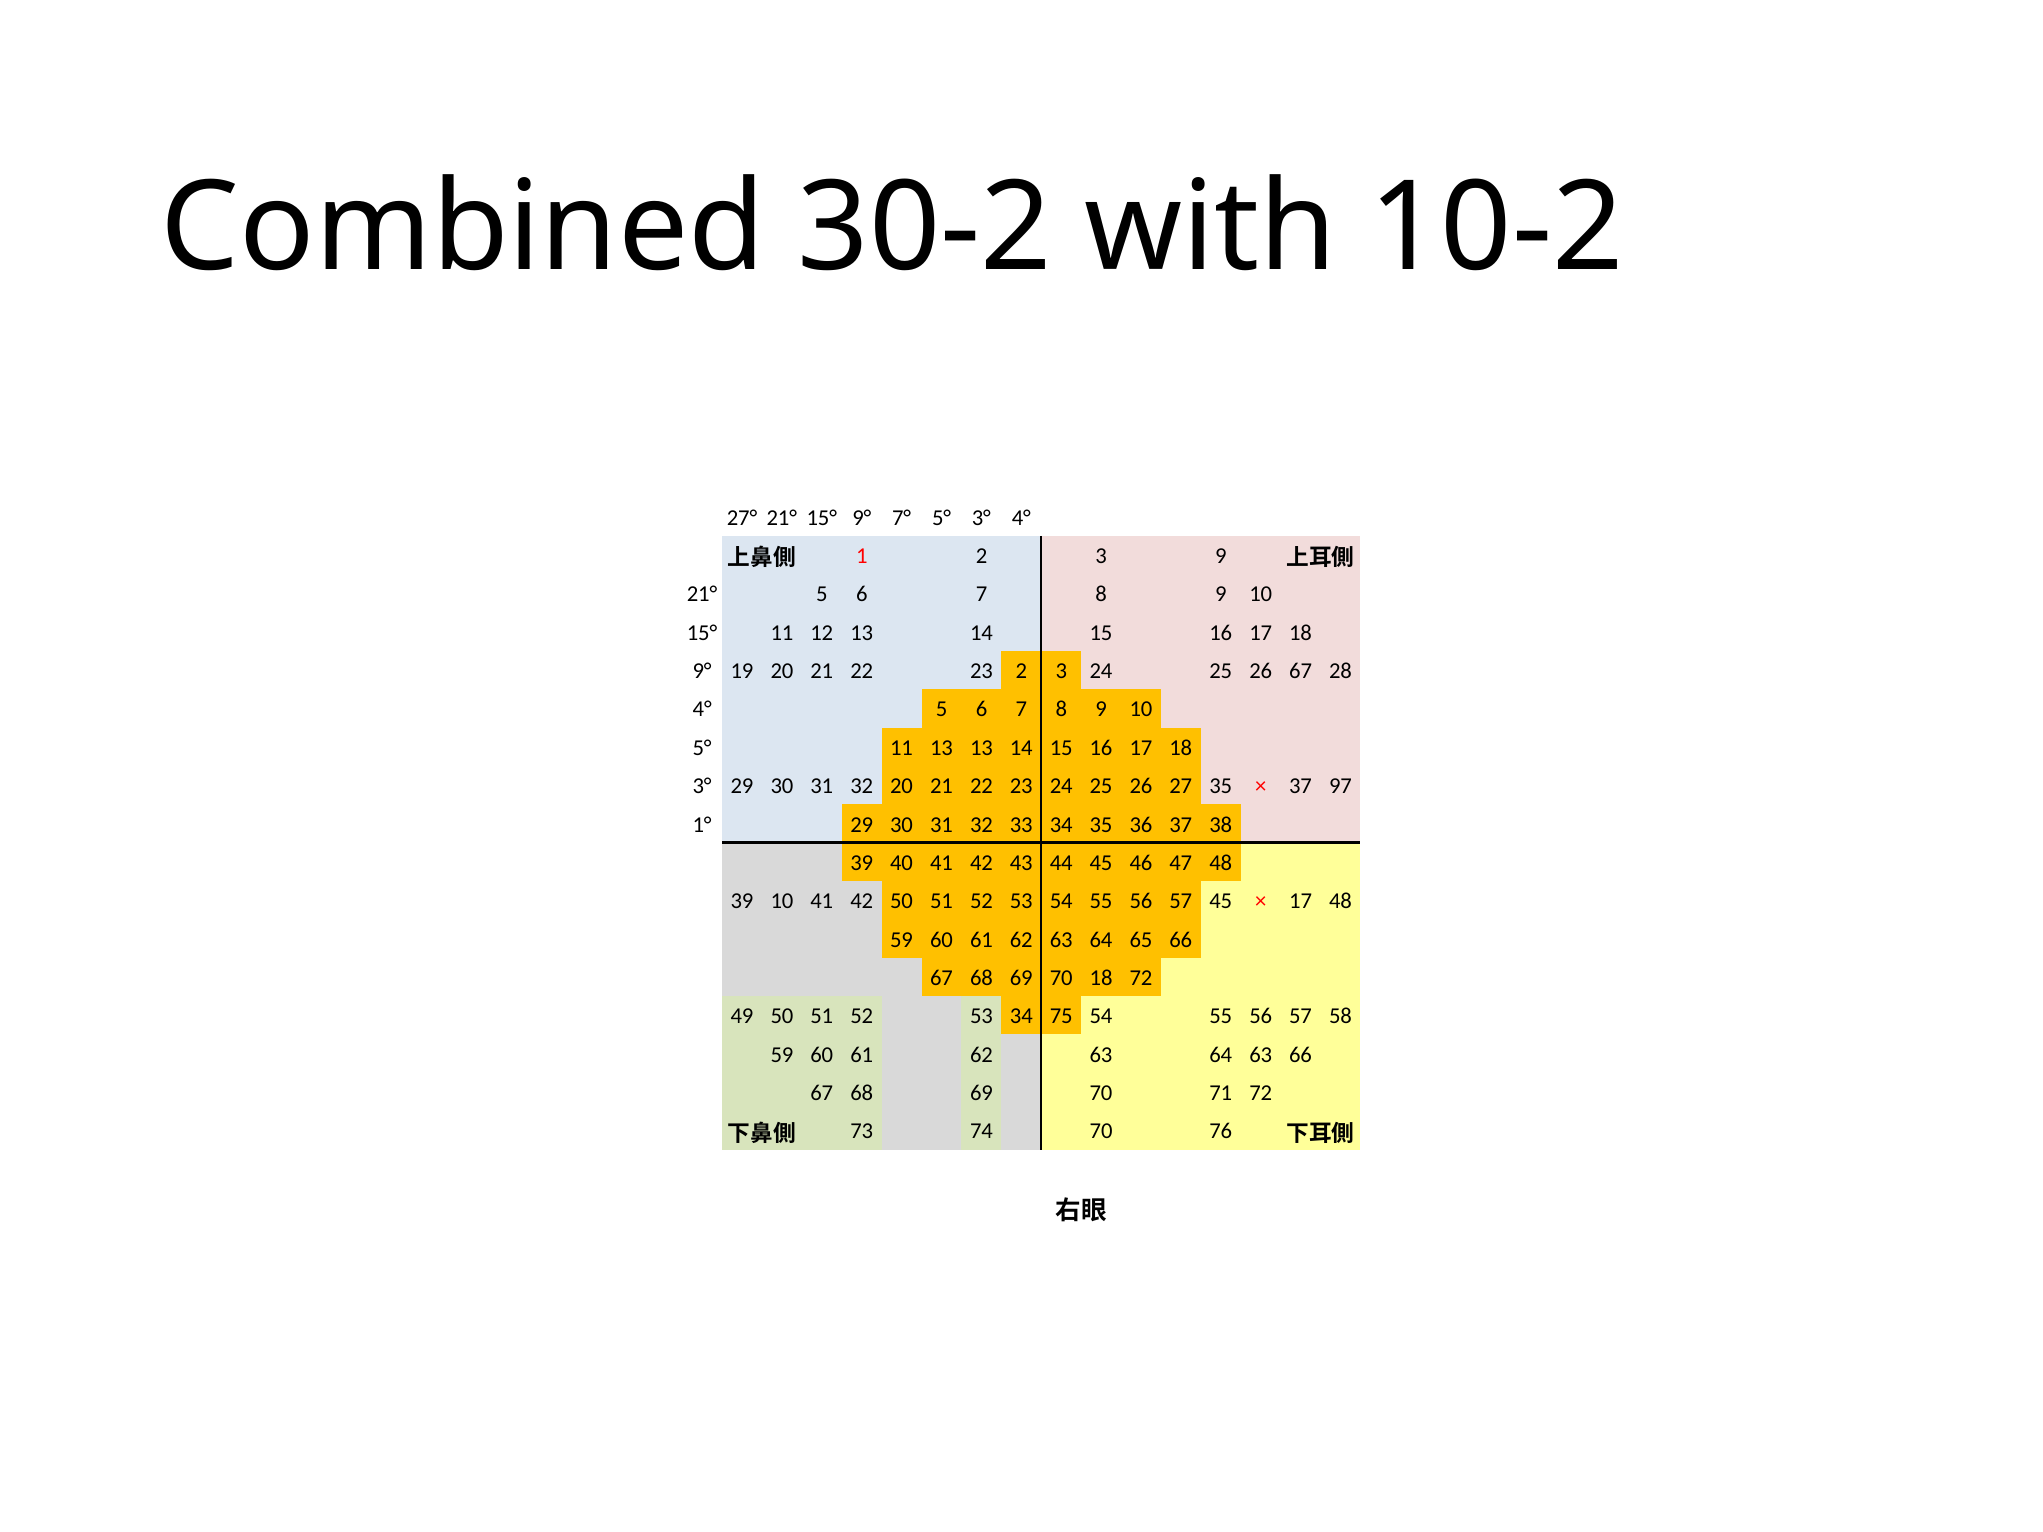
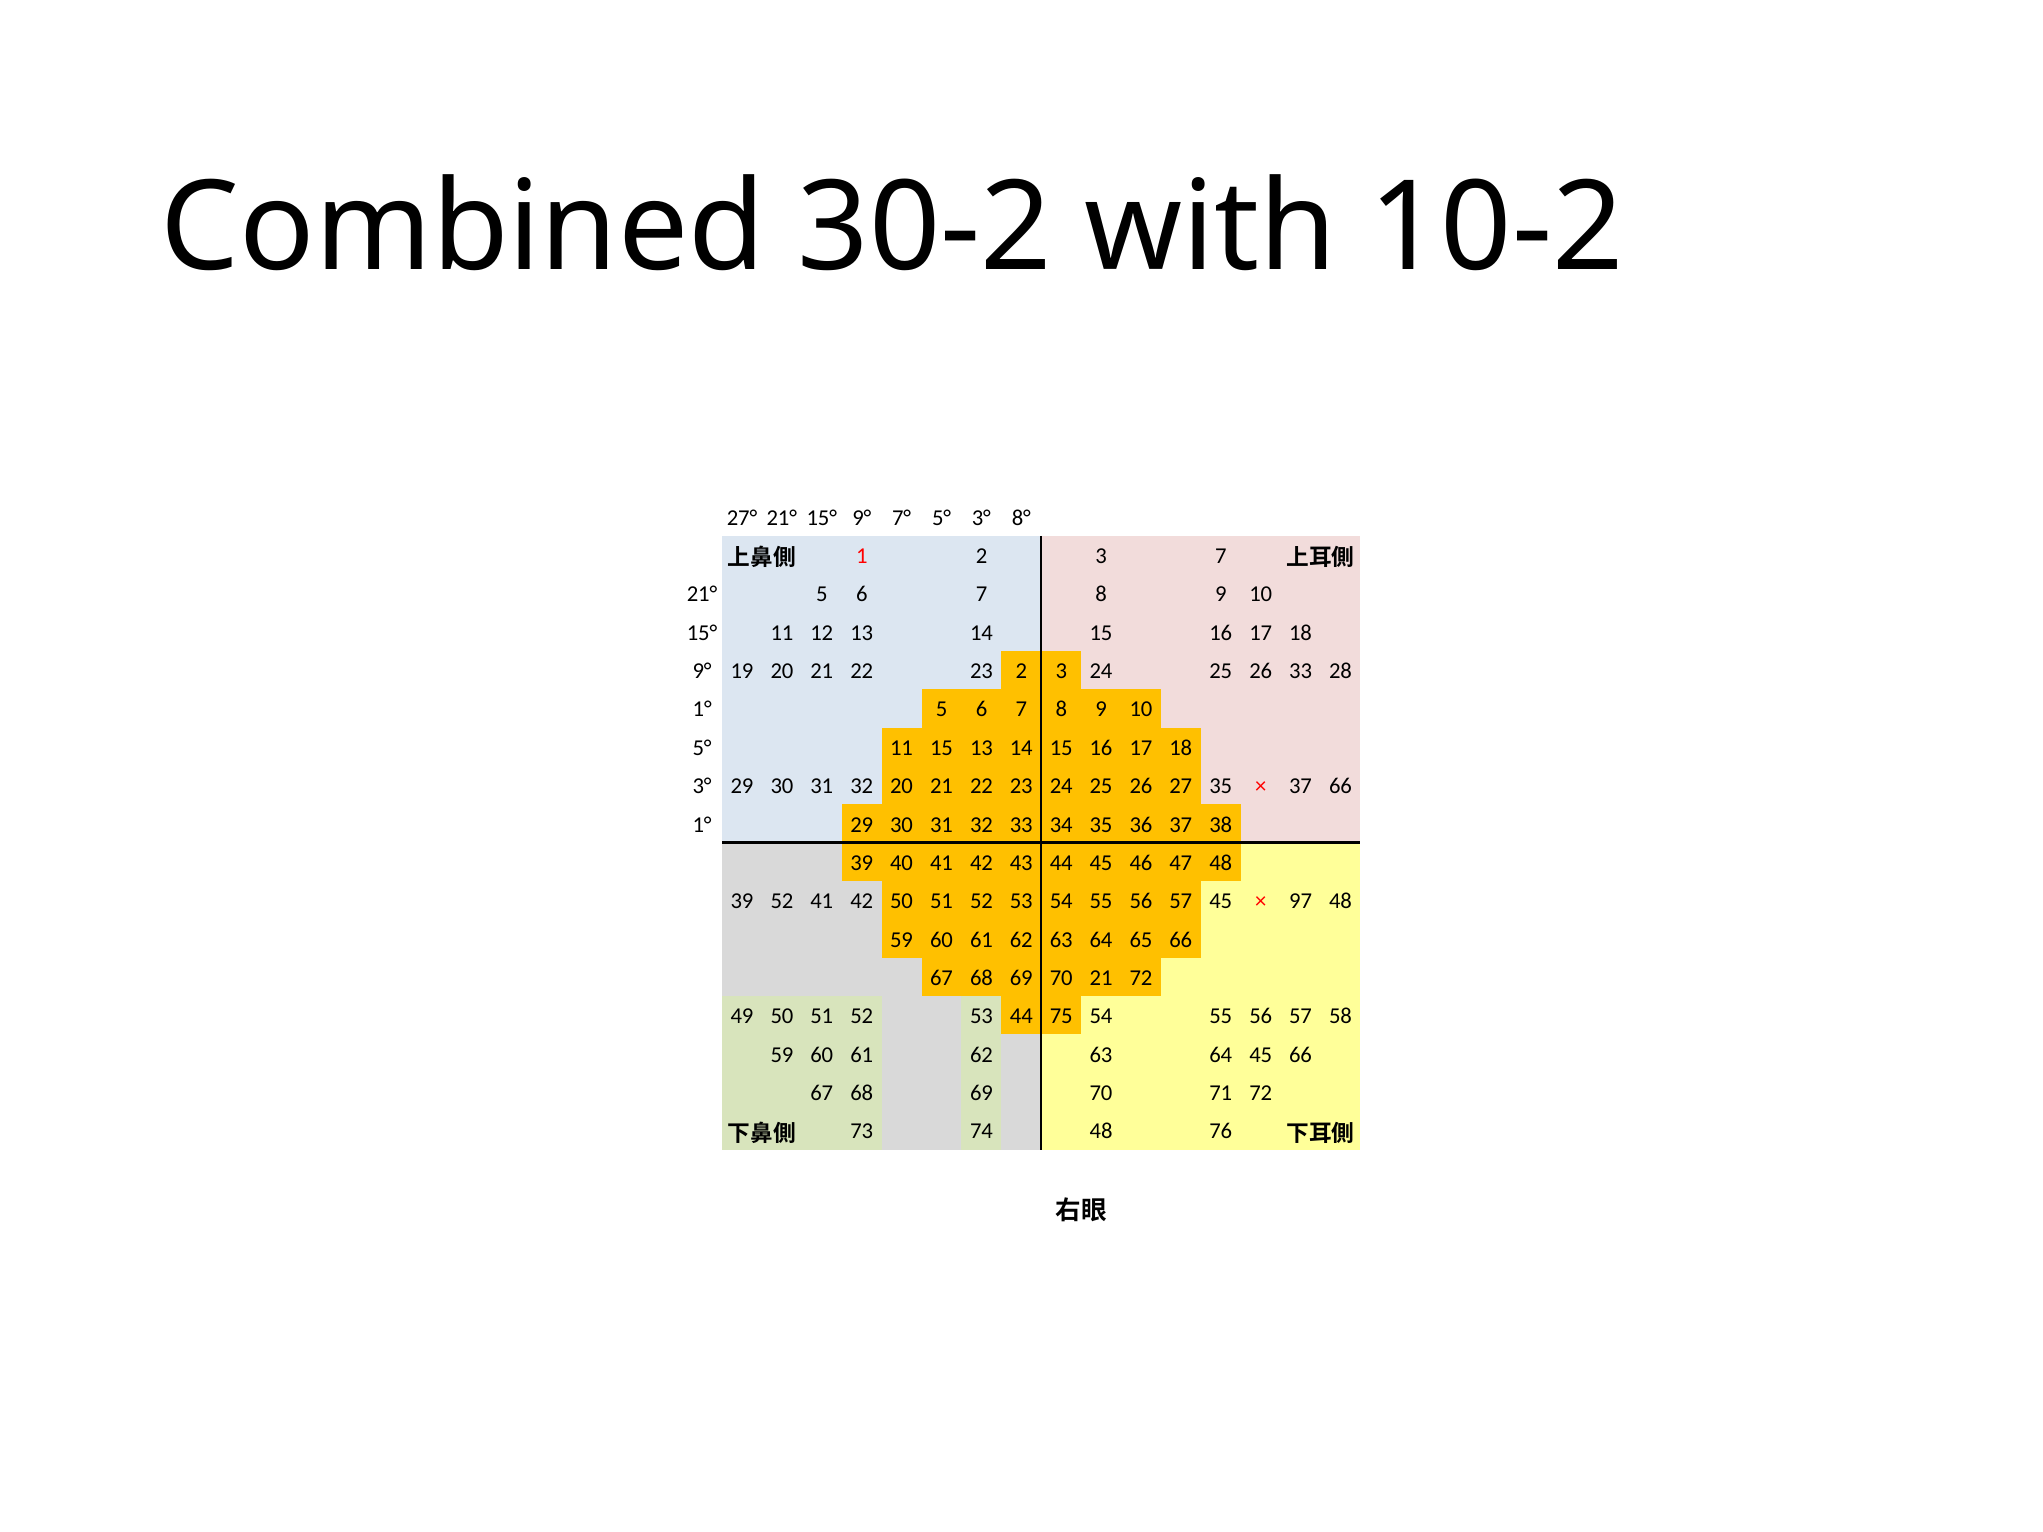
3° 4°: 4° -> 8°
3 9: 9 -> 7
26 67: 67 -> 33
4° at (702, 710): 4° -> 1°
11 13: 13 -> 15
37 97: 97 -> 66
39 10: 10 -> 52
17 at (1301, 901): 17 -> 97
70 18: 18 -> 21
53 34: 34 -> 44
64 63: 63 -> 45
74 70: 70 -> 48
